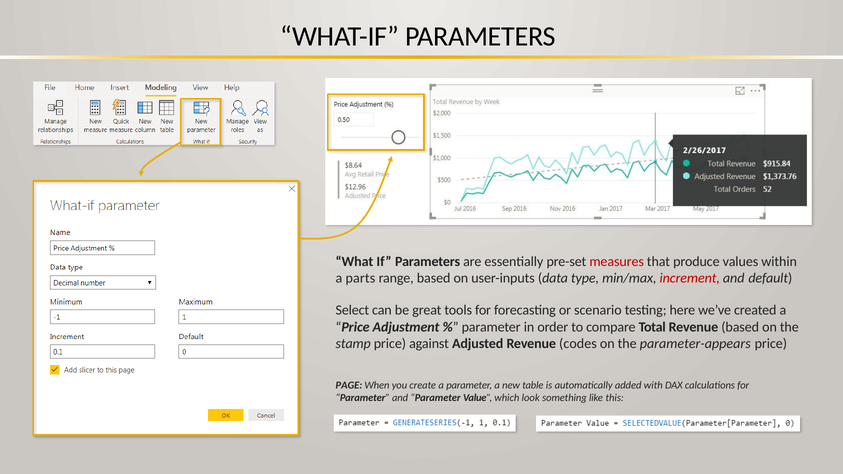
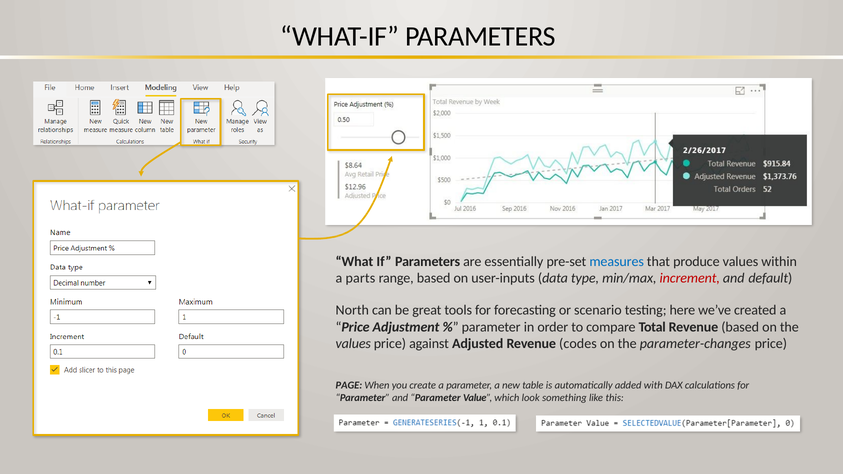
measures colour: red -> blue
Select: Select -> North
stamp at (353, 344): stamp -> values
parameter-appears: parameter-appears -> parameter-changes
